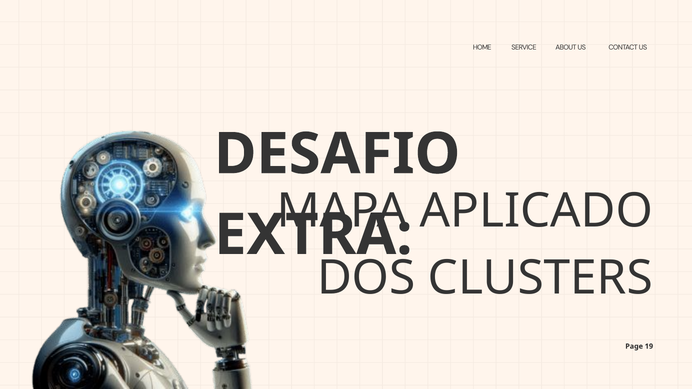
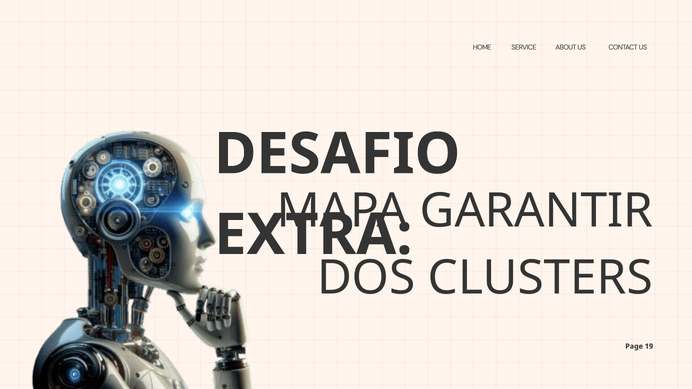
APLICADO: APLICADO -> GARANTIR
